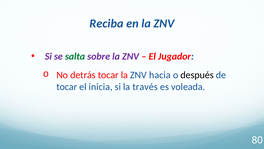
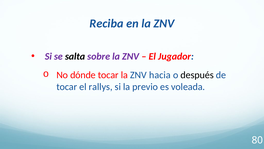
salta colour: green -> black
detrás: detrás -> dónde
inicia: inicia -> rallys
través: través -> previo
